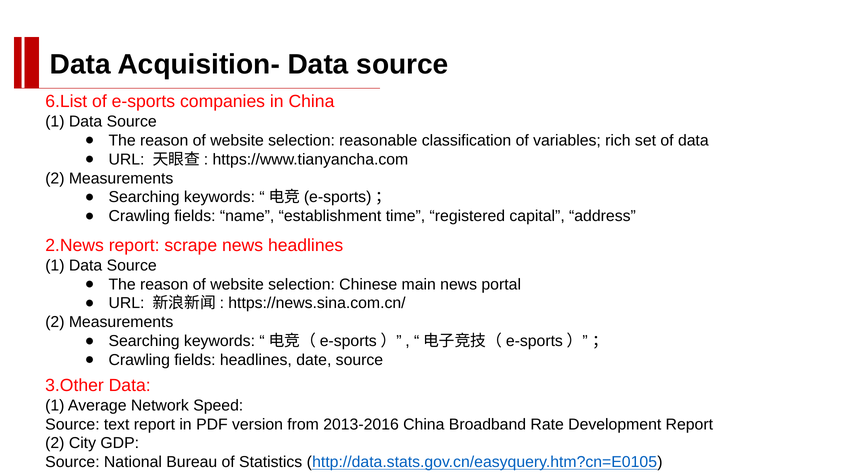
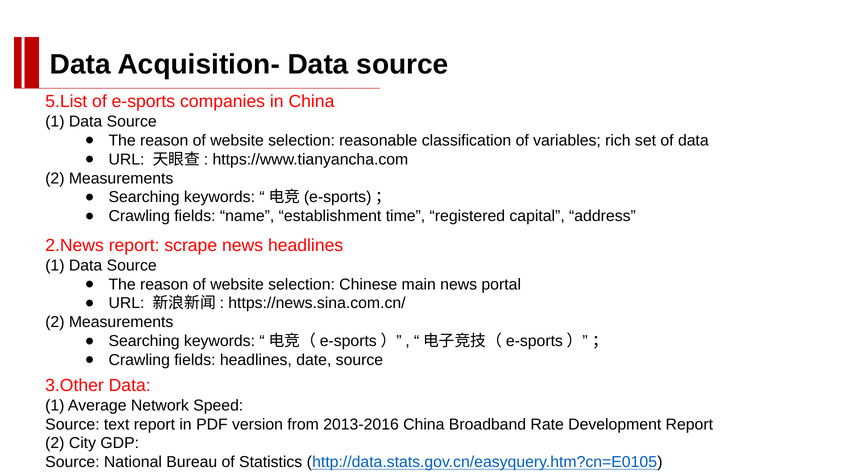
6.List: 6.List -> 5.List
